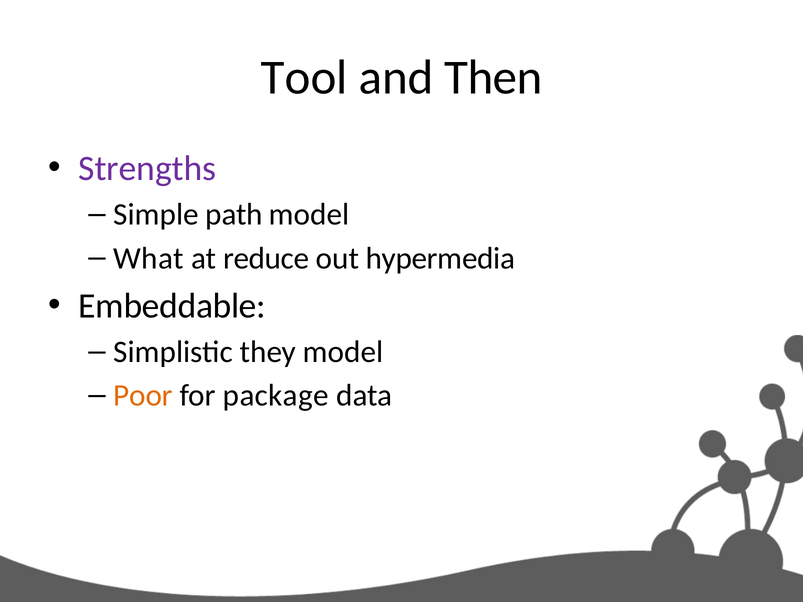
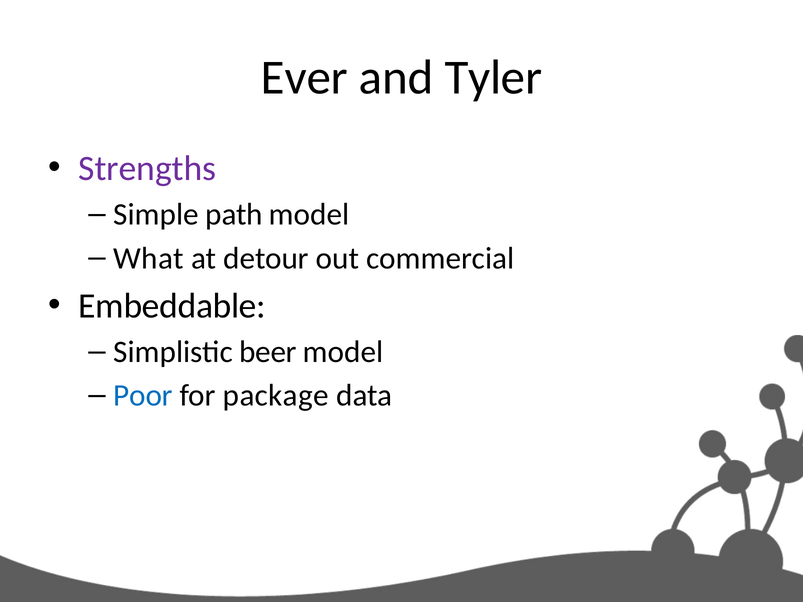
Tool: Tool -> Ever
Then: Then -> Tyler
reduce: reduce -> detour
hypermedia: hypermedia -> commercial
they: they -> beer
Poor colour: orange -> blue
